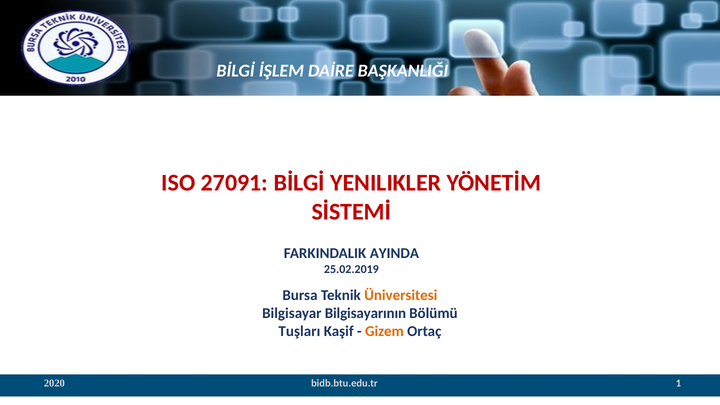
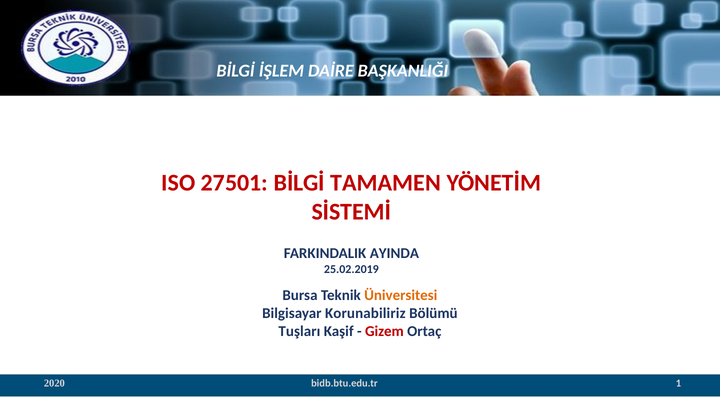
27091: 27091 -> 27501
YENILIKLER: YENILIKLER -> TAMAMEN
Bilgisayarının: Bilgisayarının -> Korunabiliriz
Gizem colour: orange -> red
